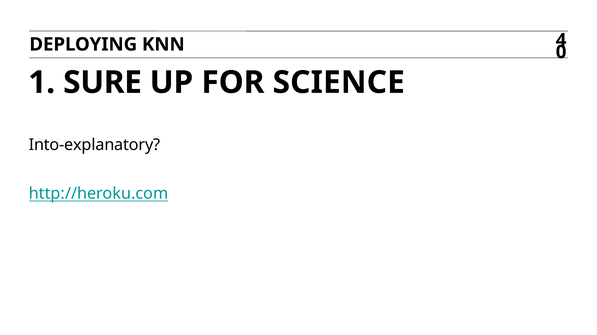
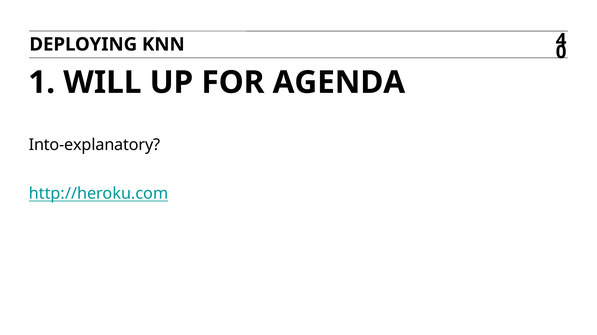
SURE: SURE -> WILL
SCIENCE: SCIENCE -> AGENDA
